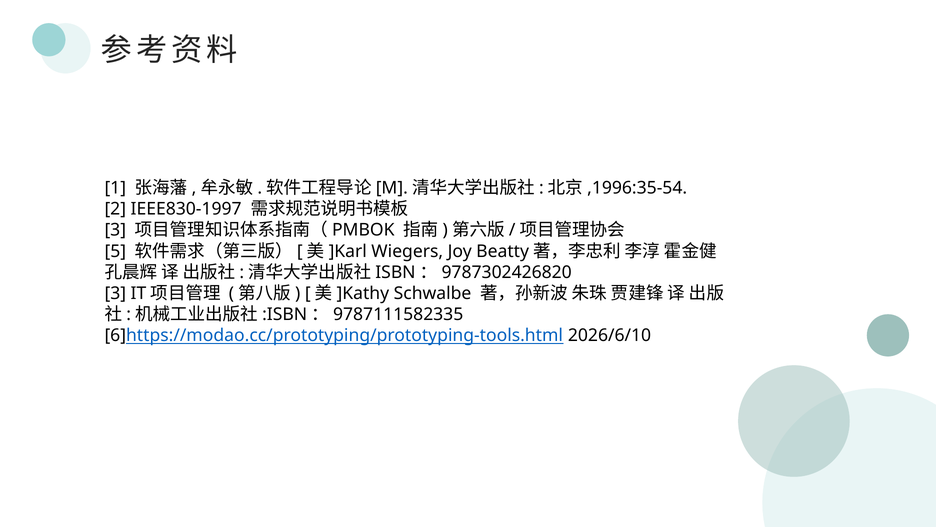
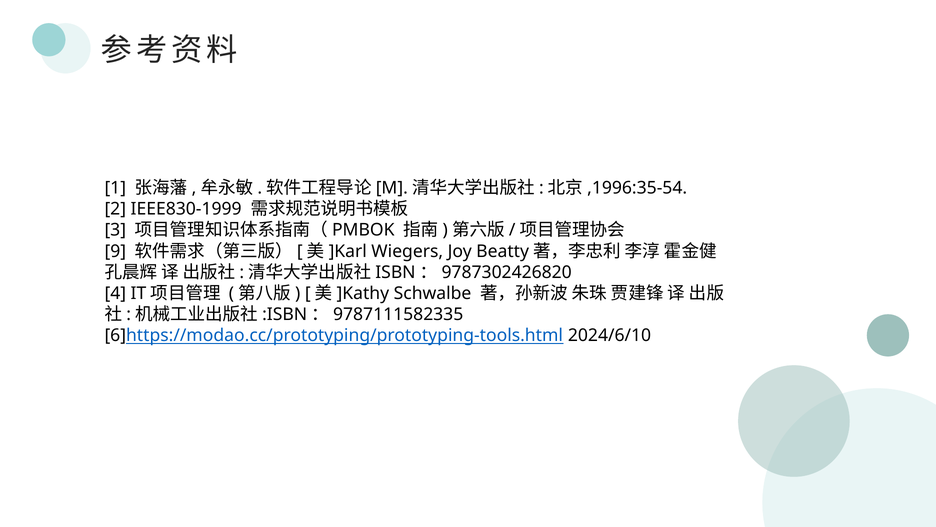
IEEE830-1997: IEEE830-1997 -> IEEE830-1999
5: 5 -> 9
3 at (115, 293): 3 -> 4
2026/6/10: 2026/6/10 -> 2024/6/10
